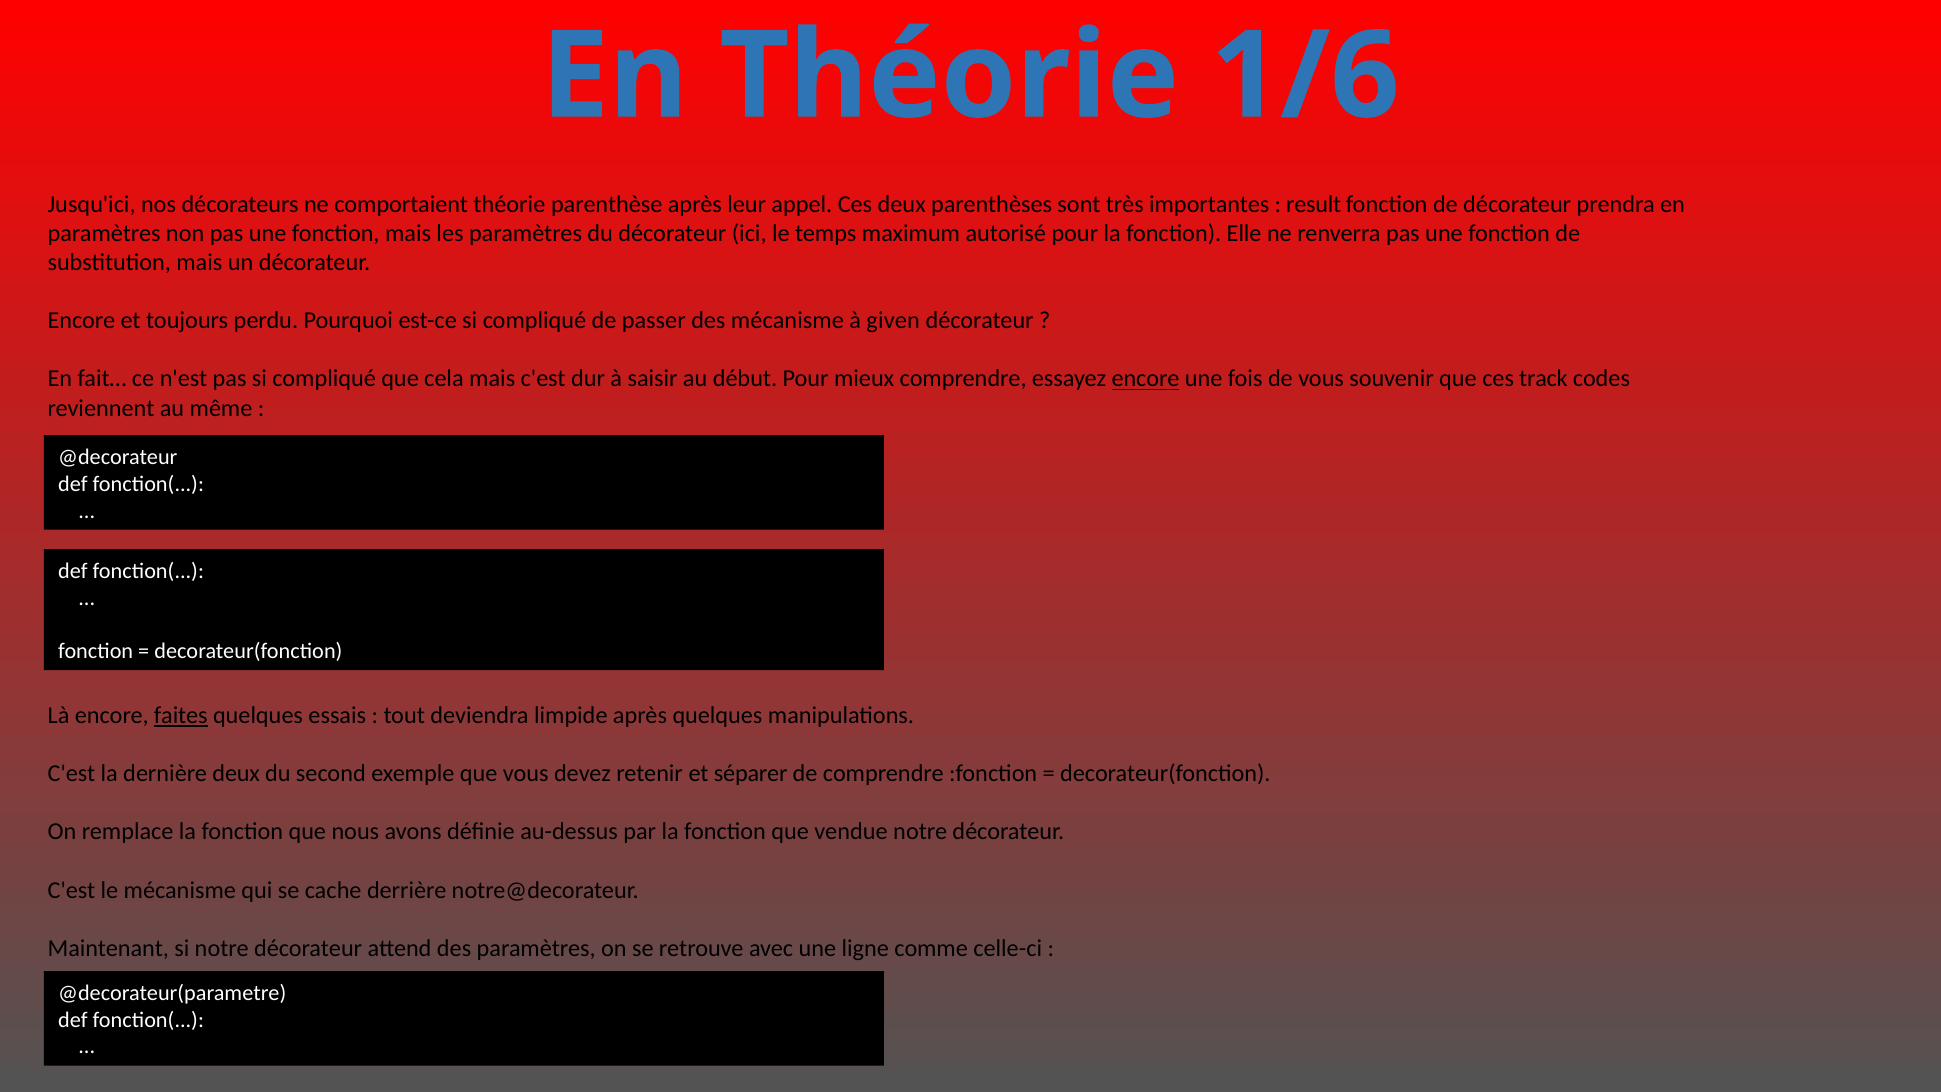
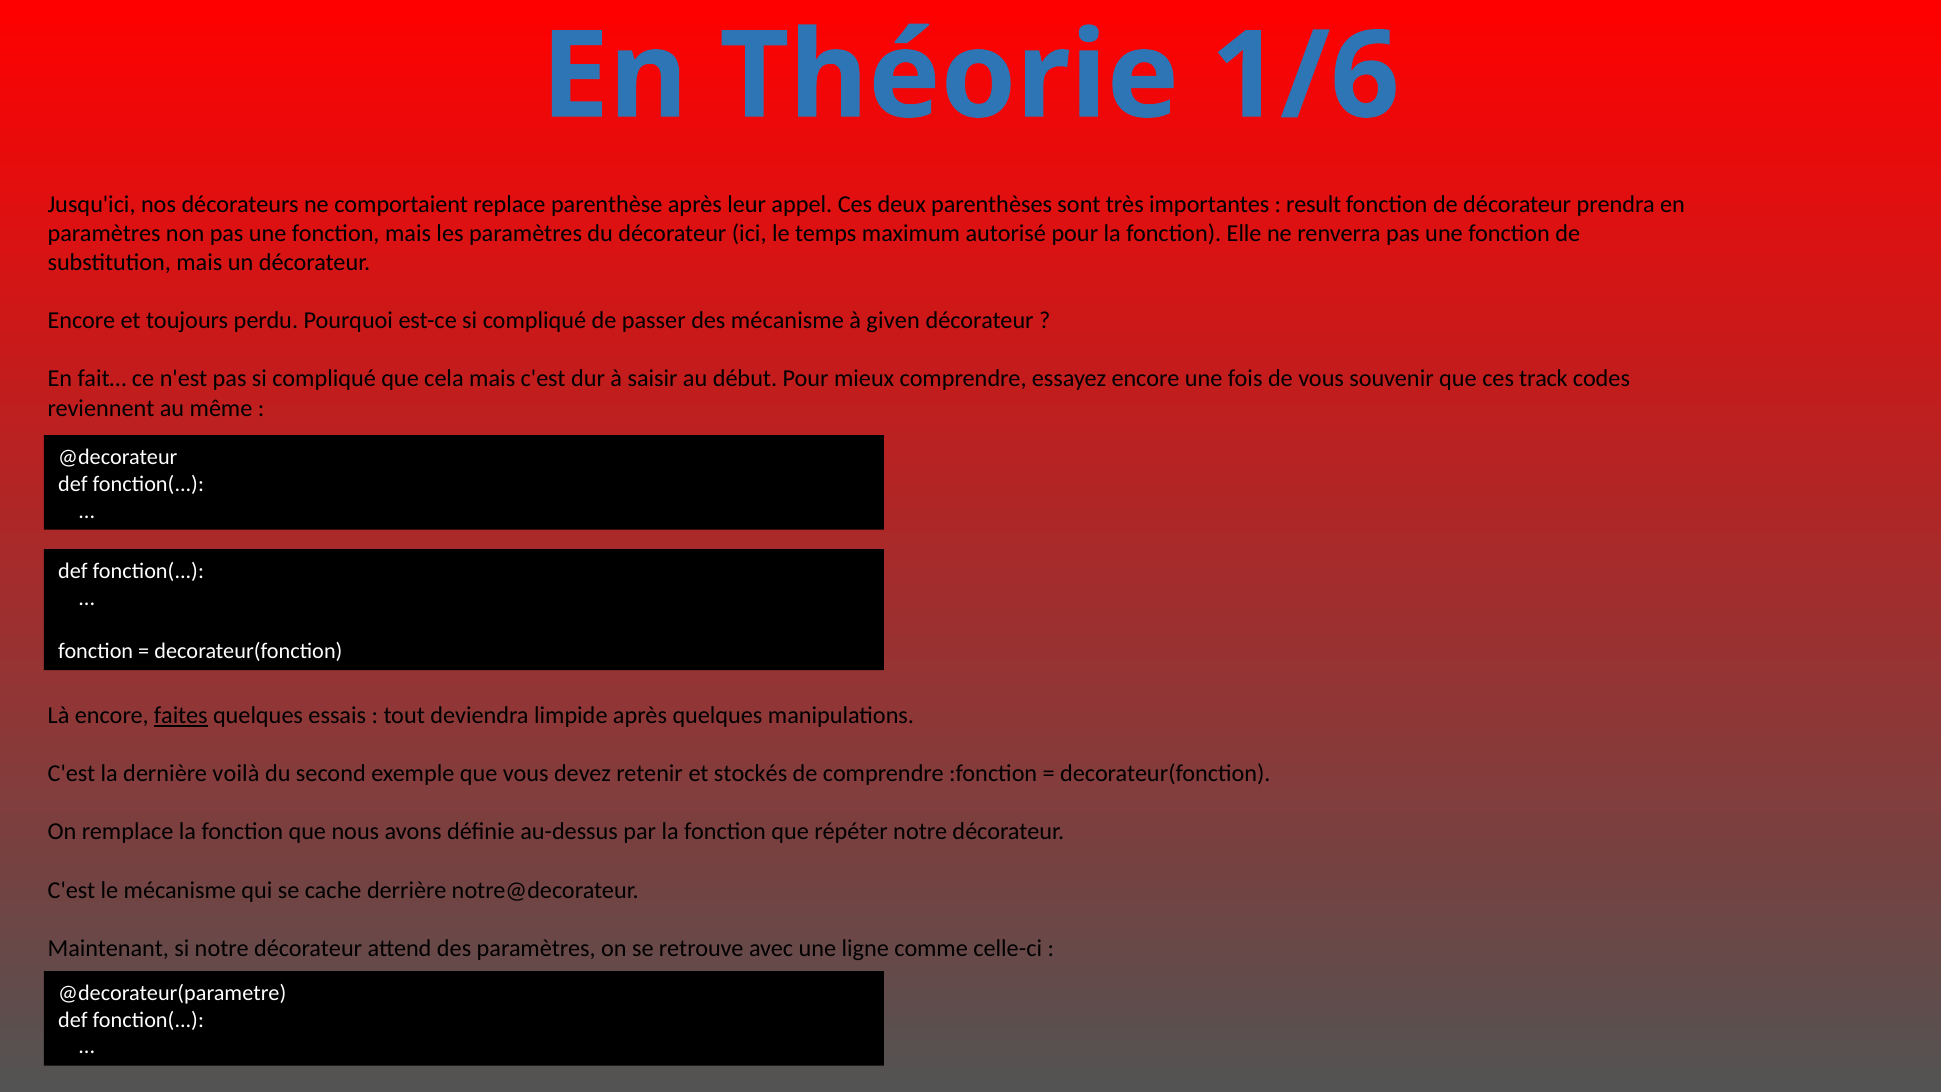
comportaient théorie: théorie -> replace
encore at (1146, 379) underline: present -> none
dernière deux: deux -> voilà
séparer: séparer -> stockés
vendue: vendue -> répéter
